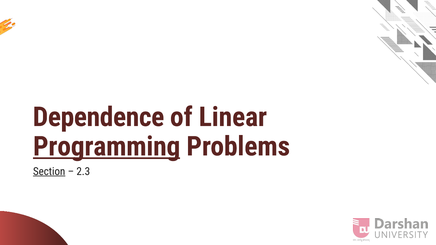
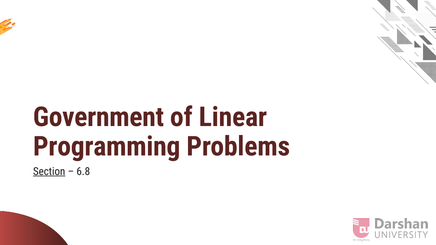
Dependence: Dependence -> Government
Programming underline: present -> none
2.3: 2.3 -> 6.8
